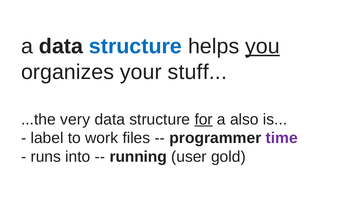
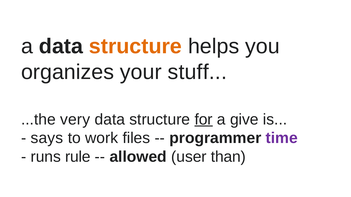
structure at (135, 46) colour: blue -> orange
you underline: present -> none
also: also -> give
label: label -> says
into: into -> rule
running: running -> allowed
gold: gold -> than
